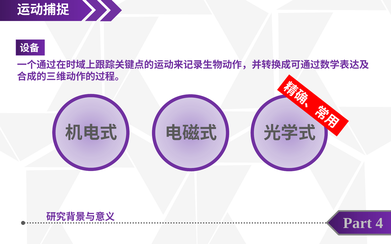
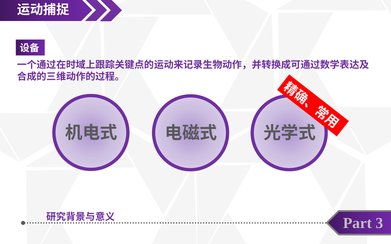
4: 4 -> 3
